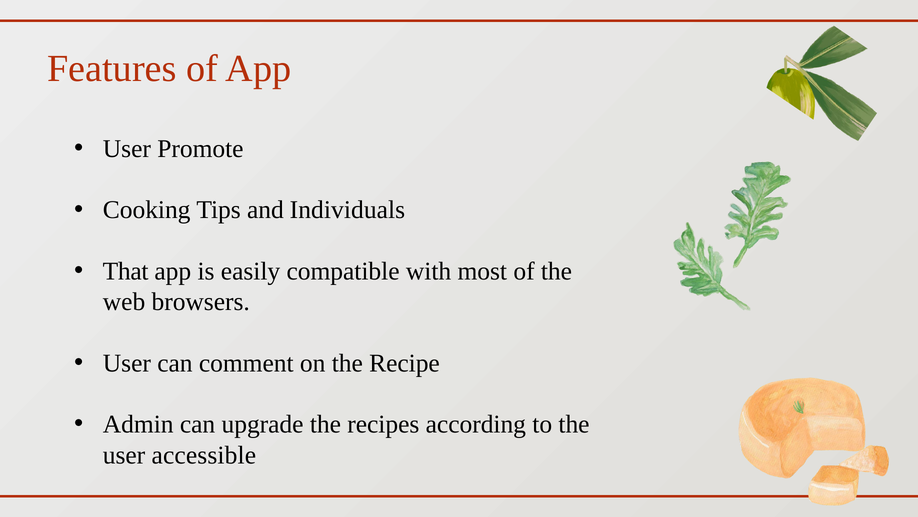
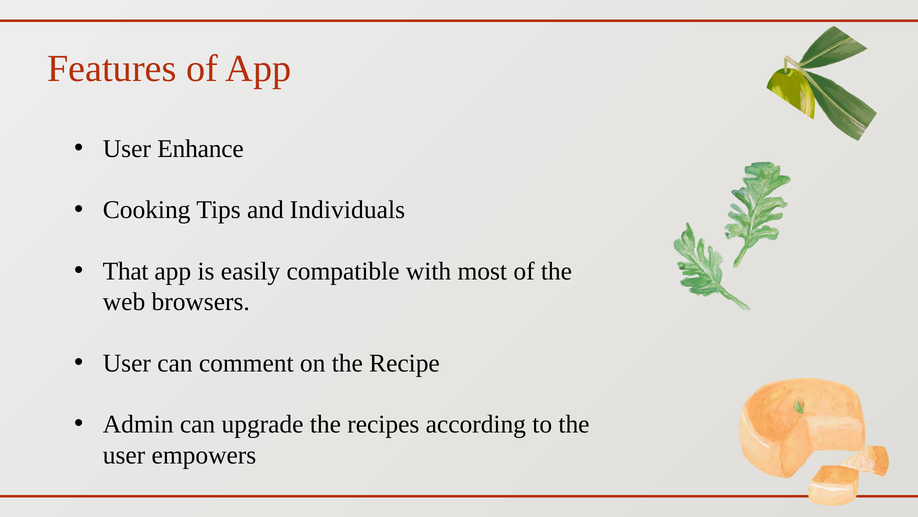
Promote: Promote -> Enhance
accessible: accessible -> empowers
